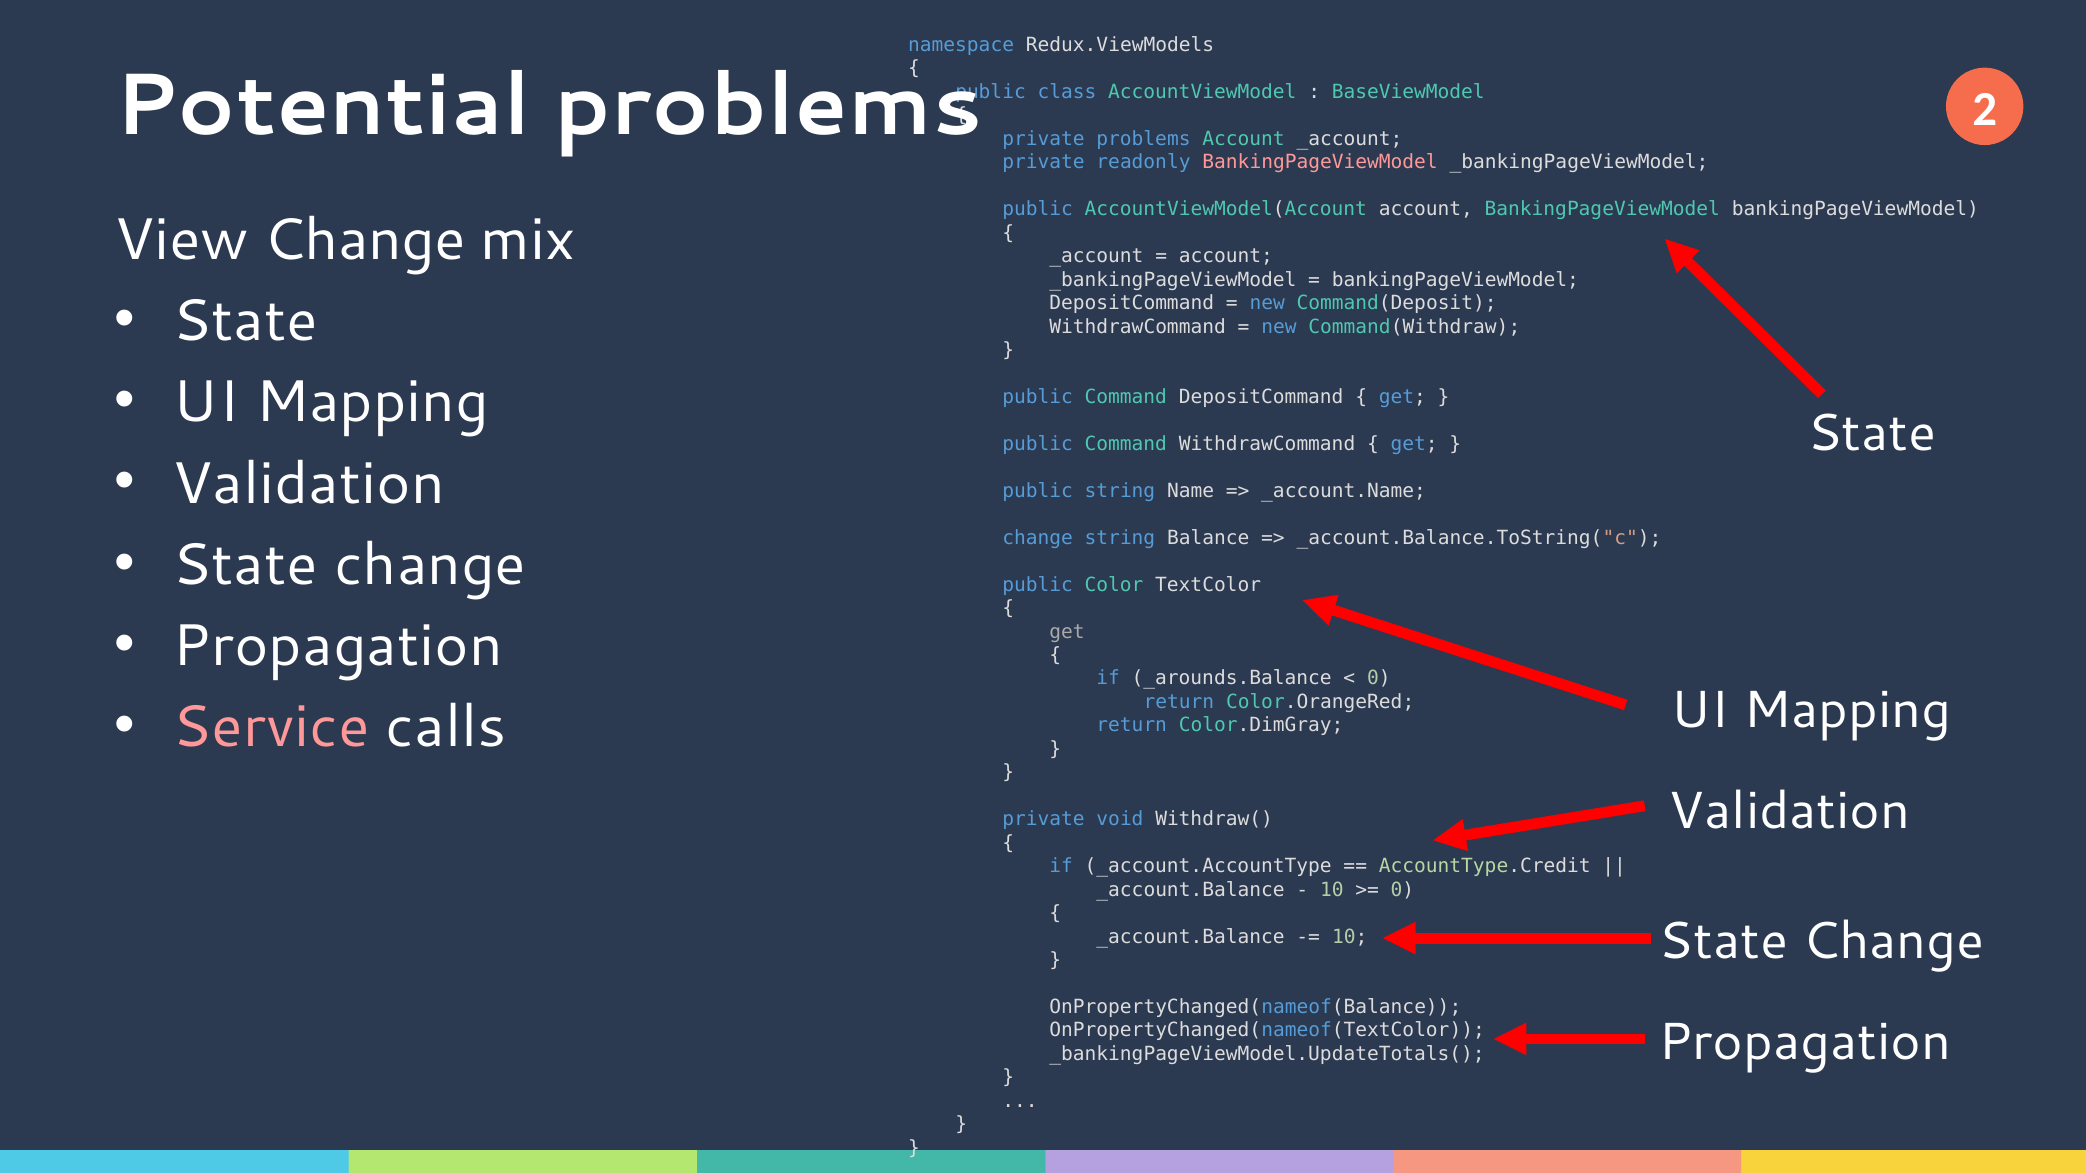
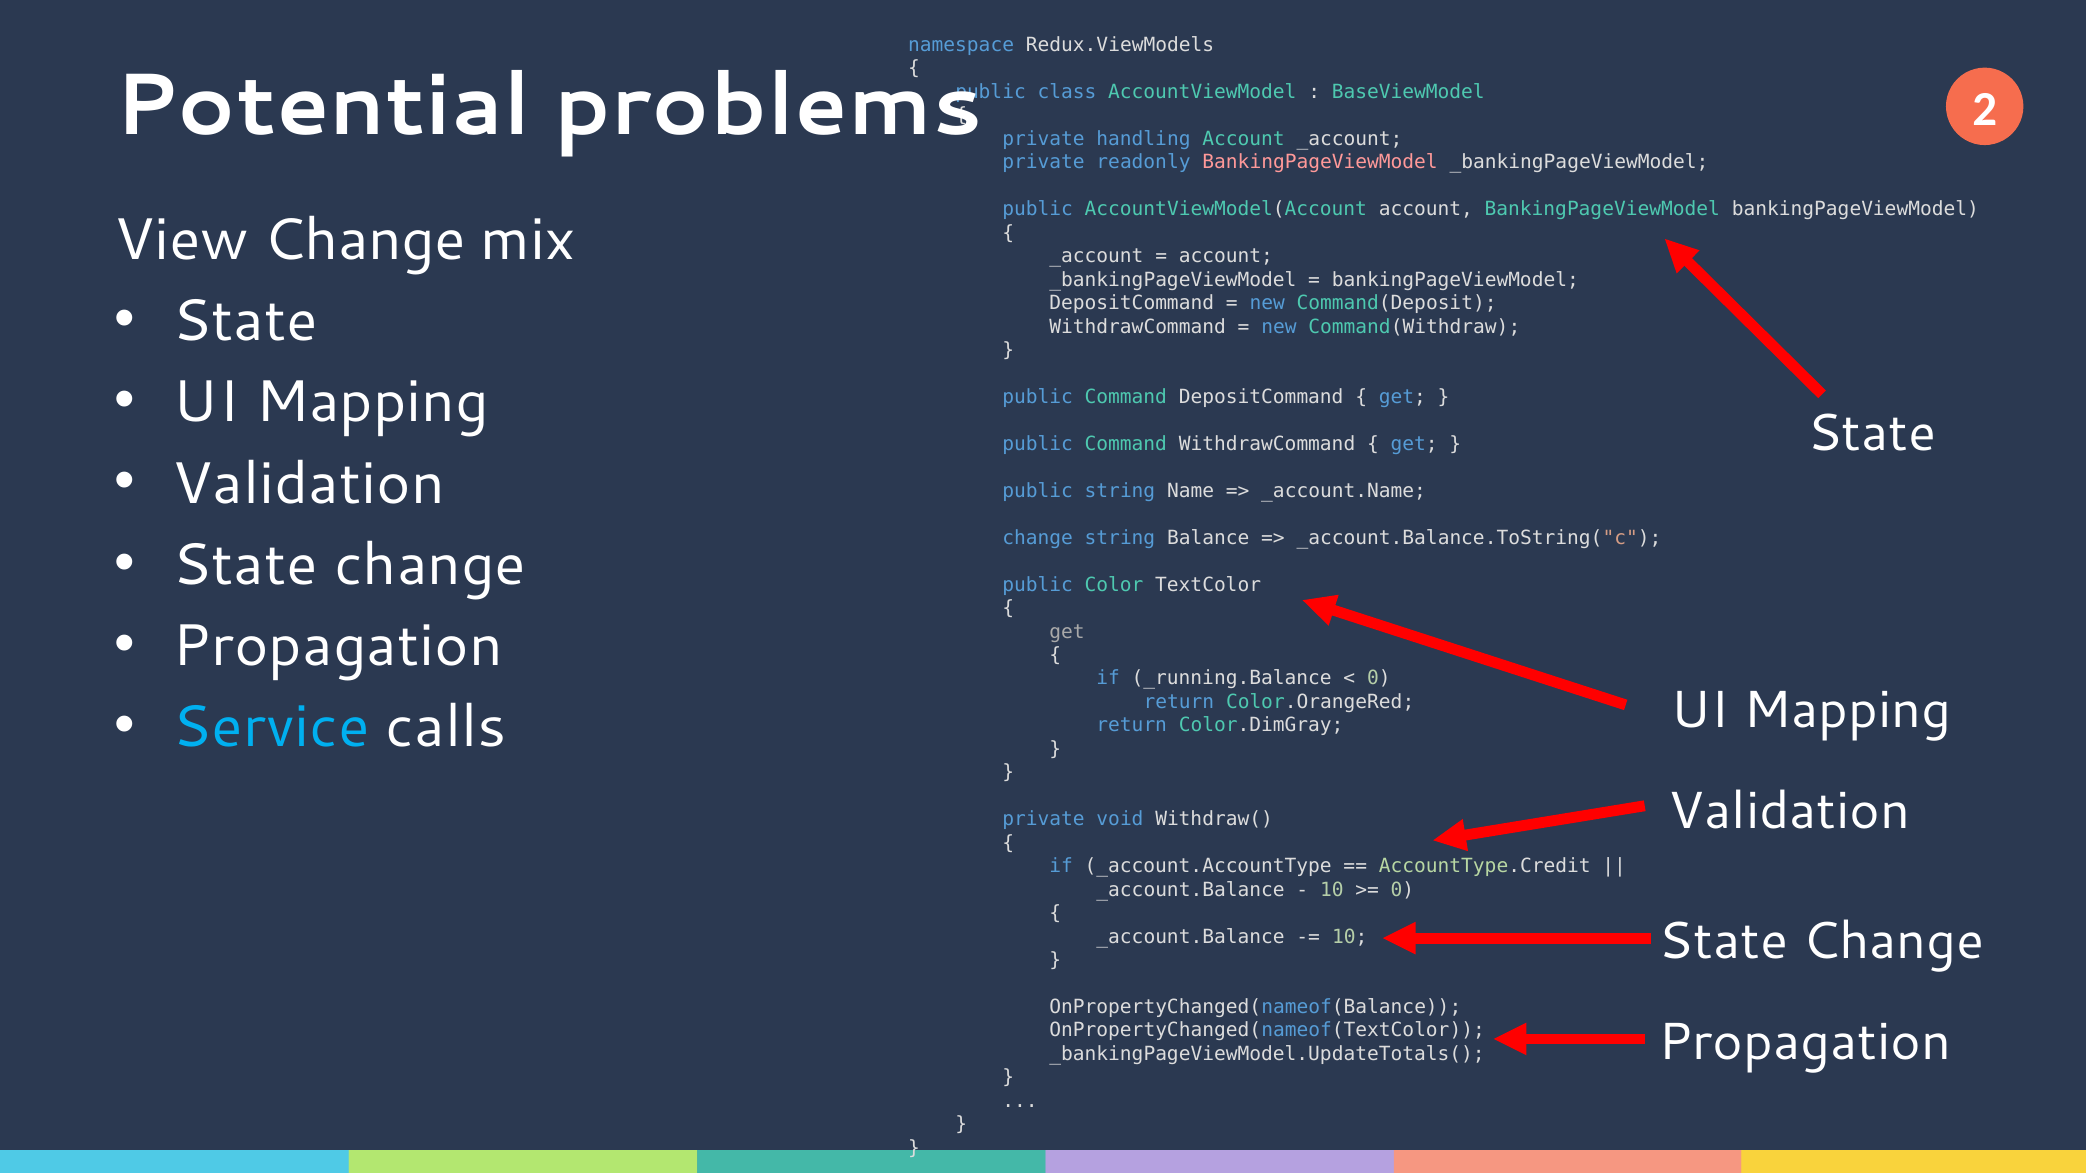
private problems: problems -> handling
_arounds.Balance: _arounds.Balance -> _running.Balance
Service colour: pink -> light blue
